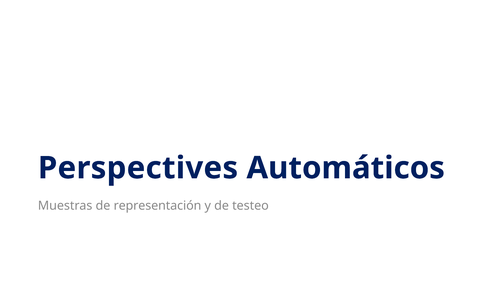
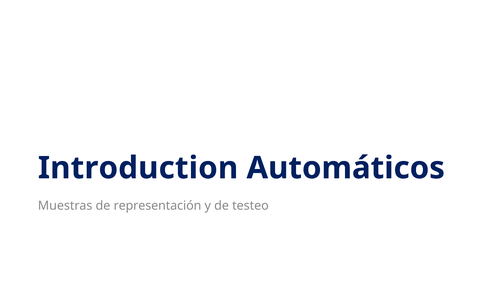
Perspectives: Perspectives -> Introduction
